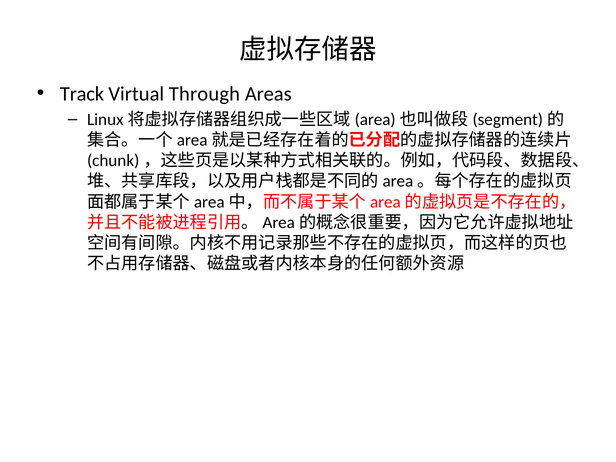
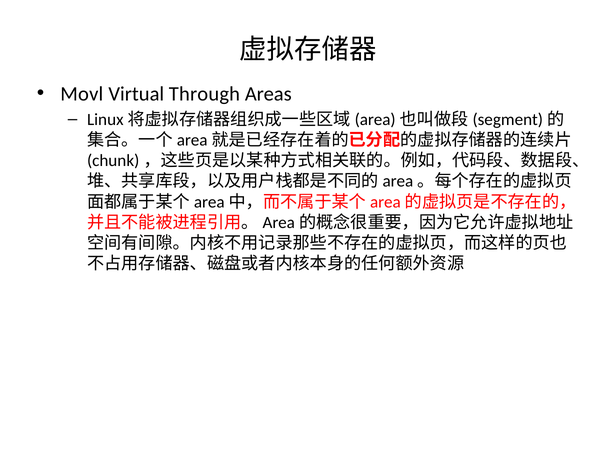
Track: Track -> Movl
